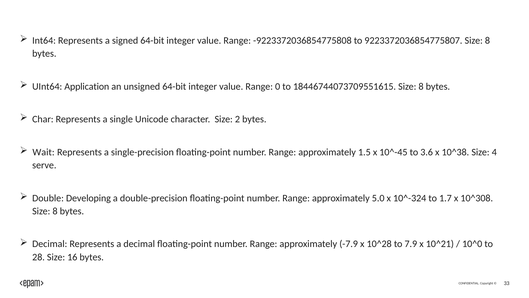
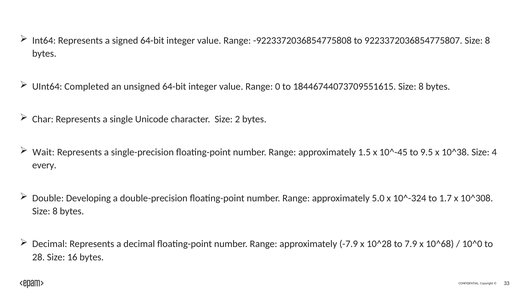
Application: Application -> Completed
3.6: 3.6 -> 9.5
serve: serve -> every
10^21: 10^21 -> 10^68
